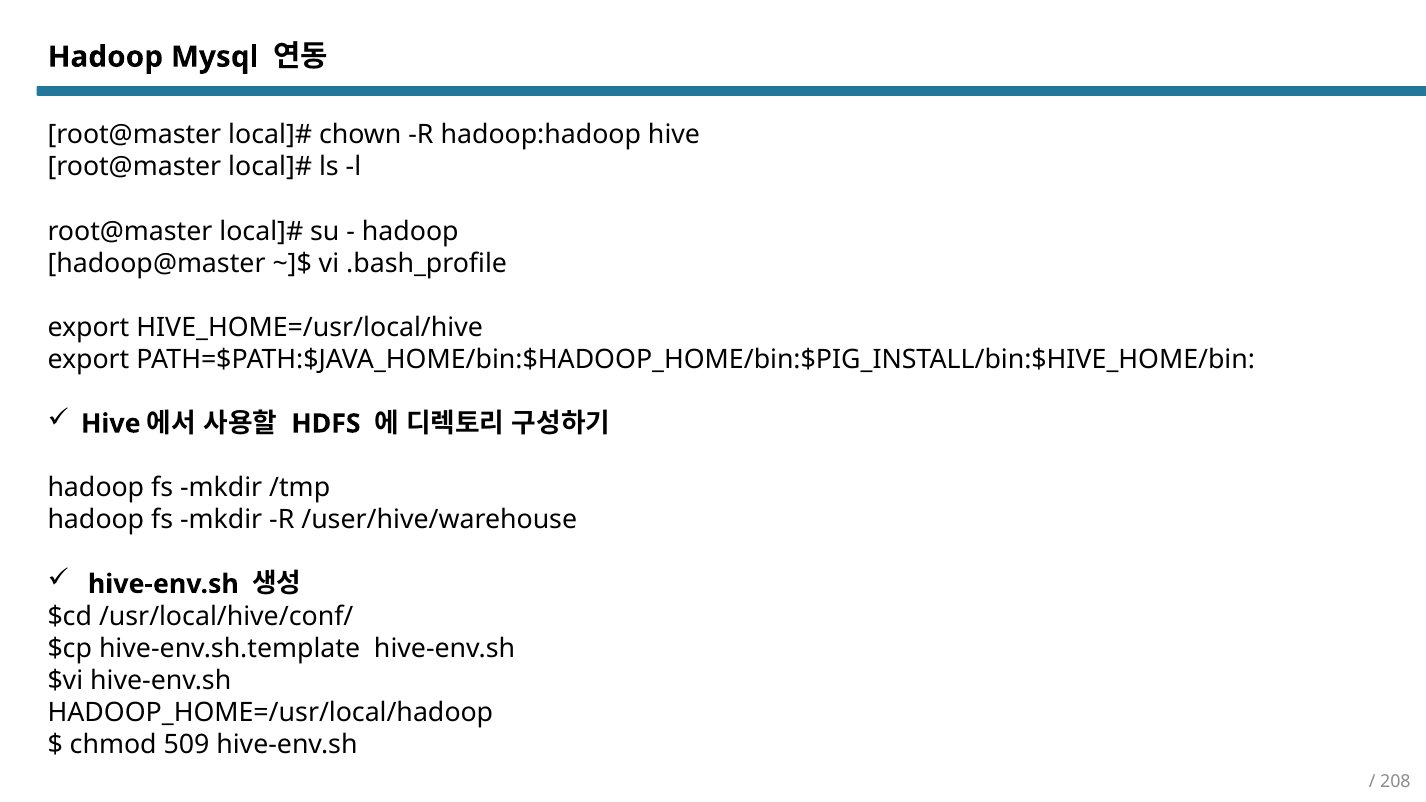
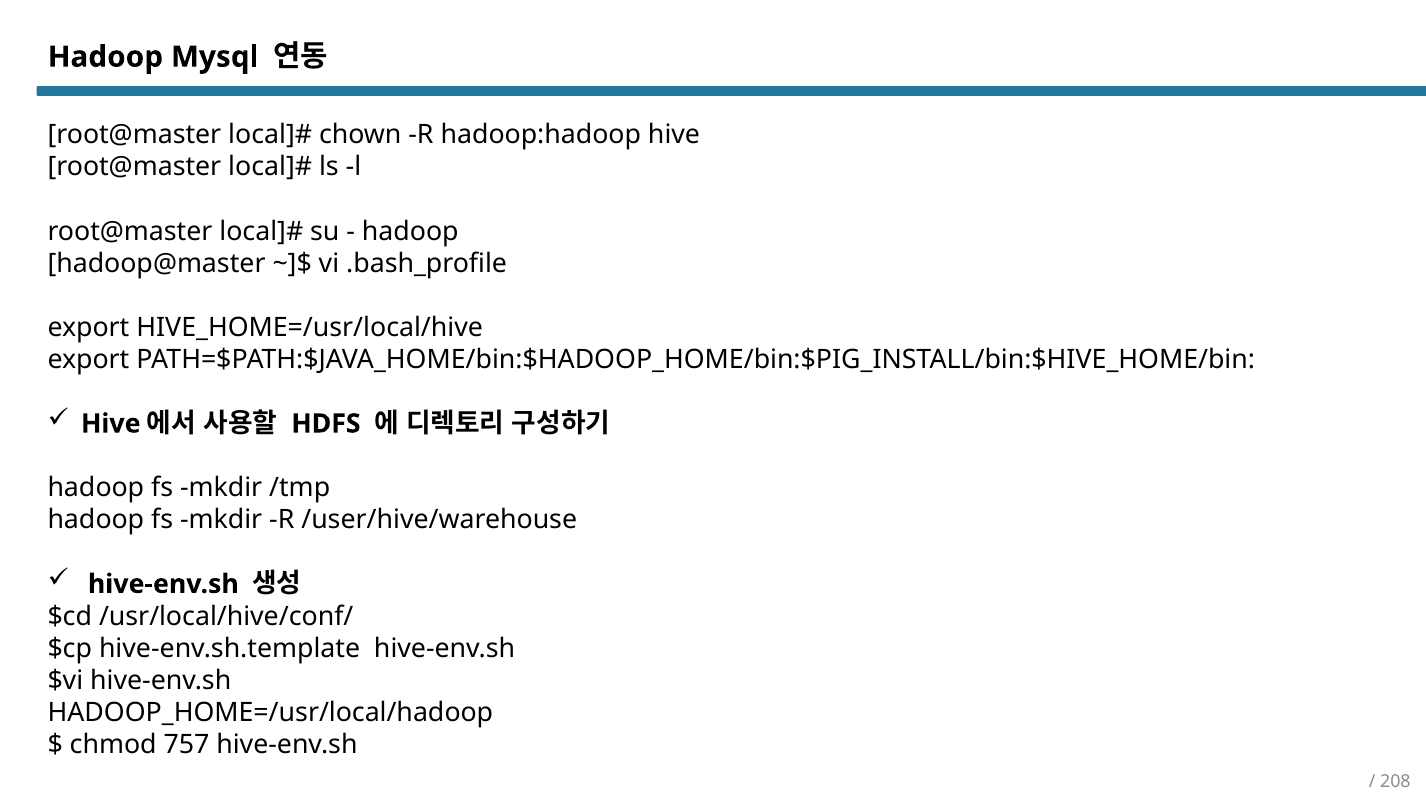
509: 509 -> 757
